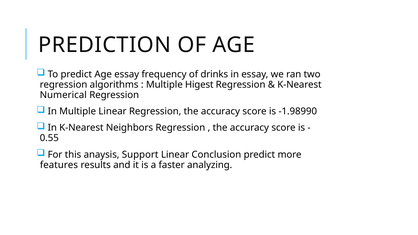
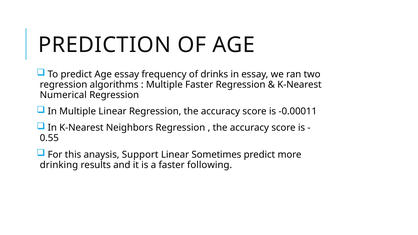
Multiple Higest: Higest -> Faster
-1.98990: -1.98990 -> -0.00011
Conclusion: Conclusion -> Sometimes
features: features -> drinking
analyzing: analyzing -> following
